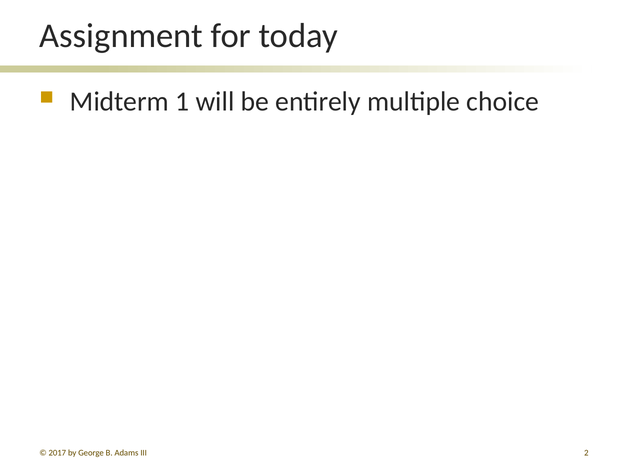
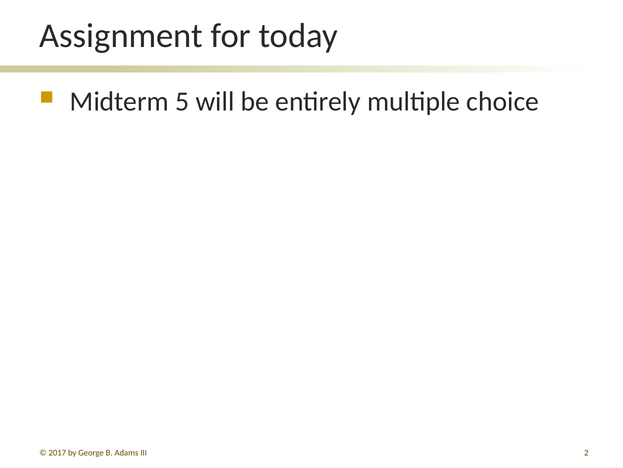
1: 1 -> 5
